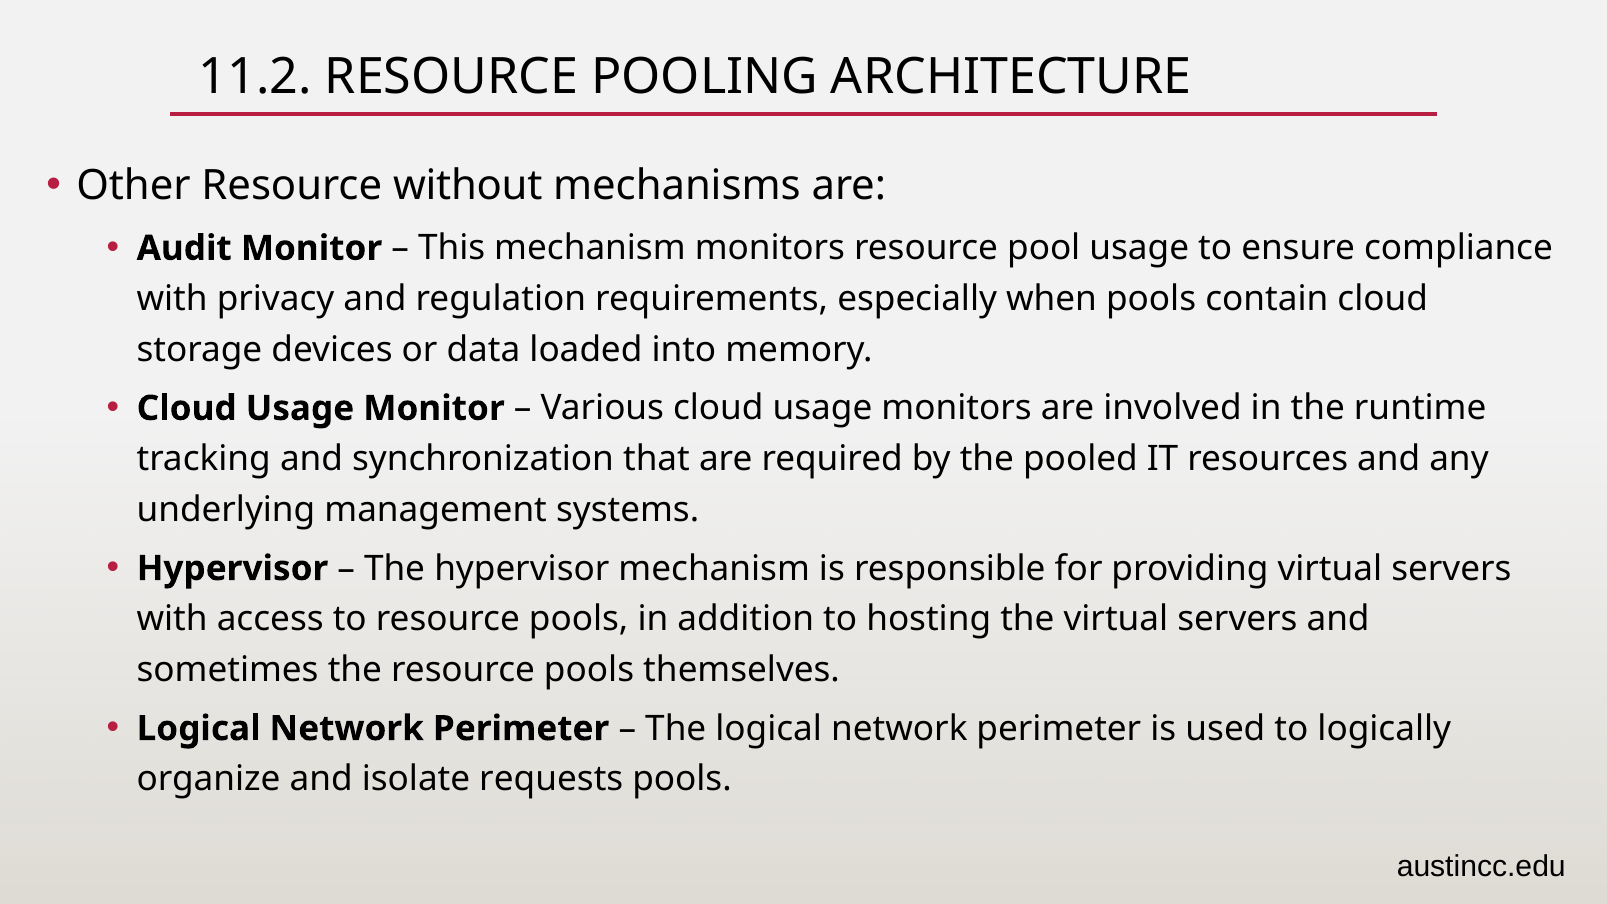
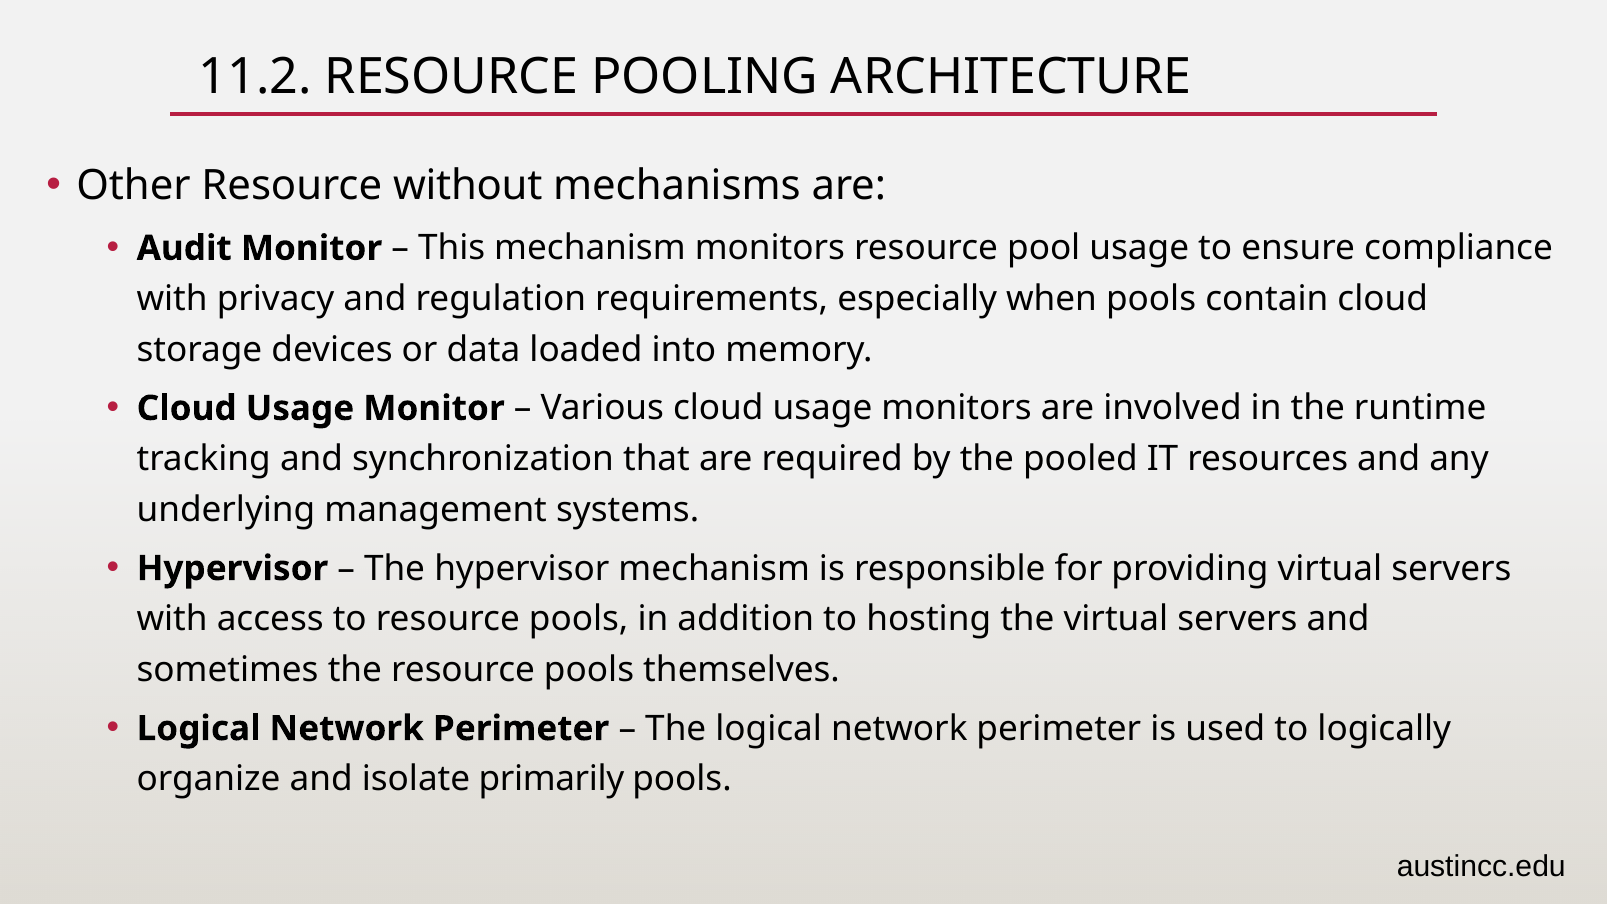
requests: requests -> primarily
